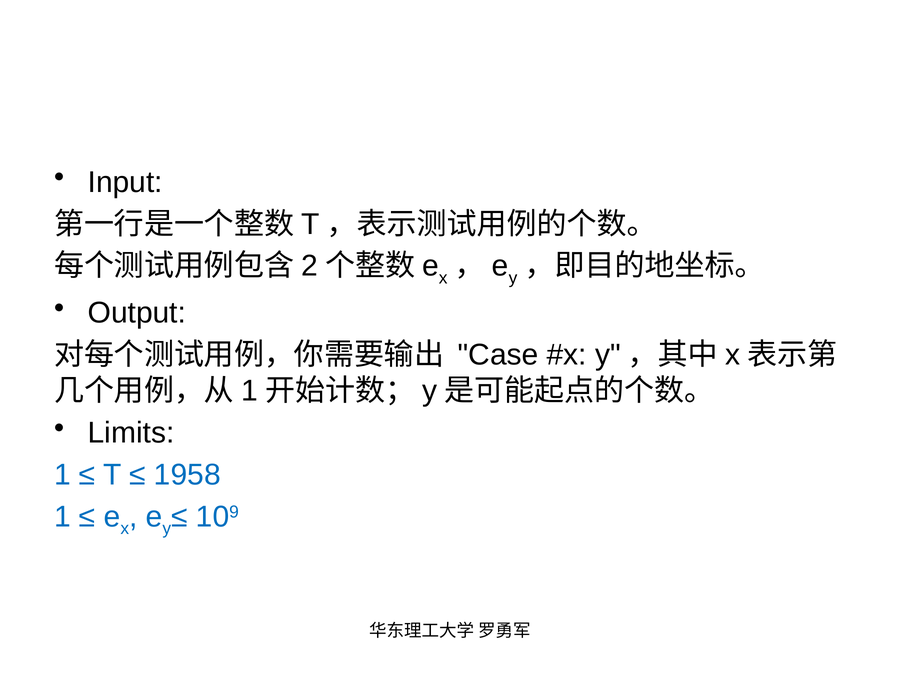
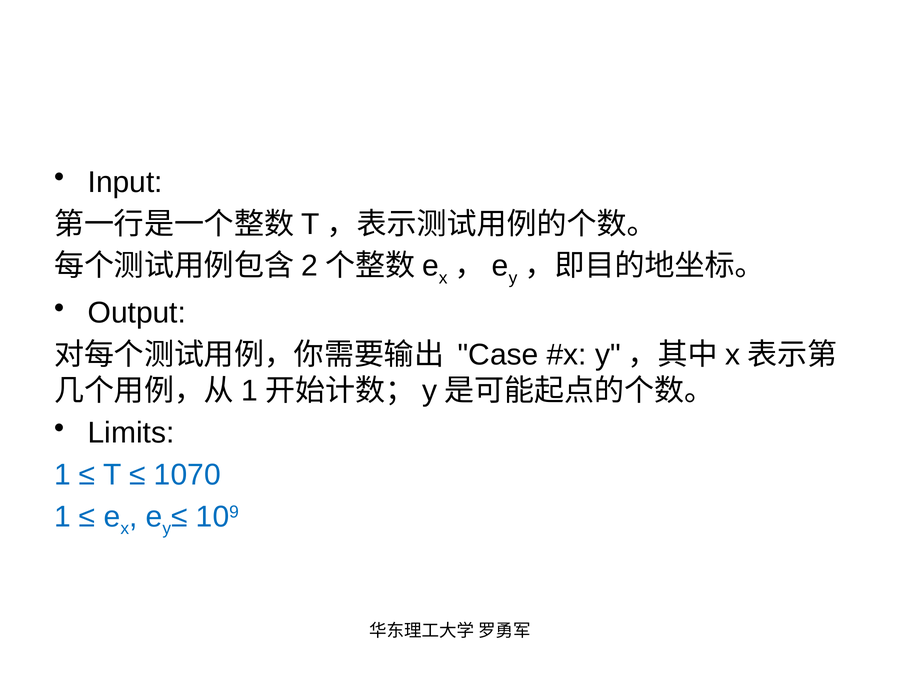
1958: 1958 -> 1070
